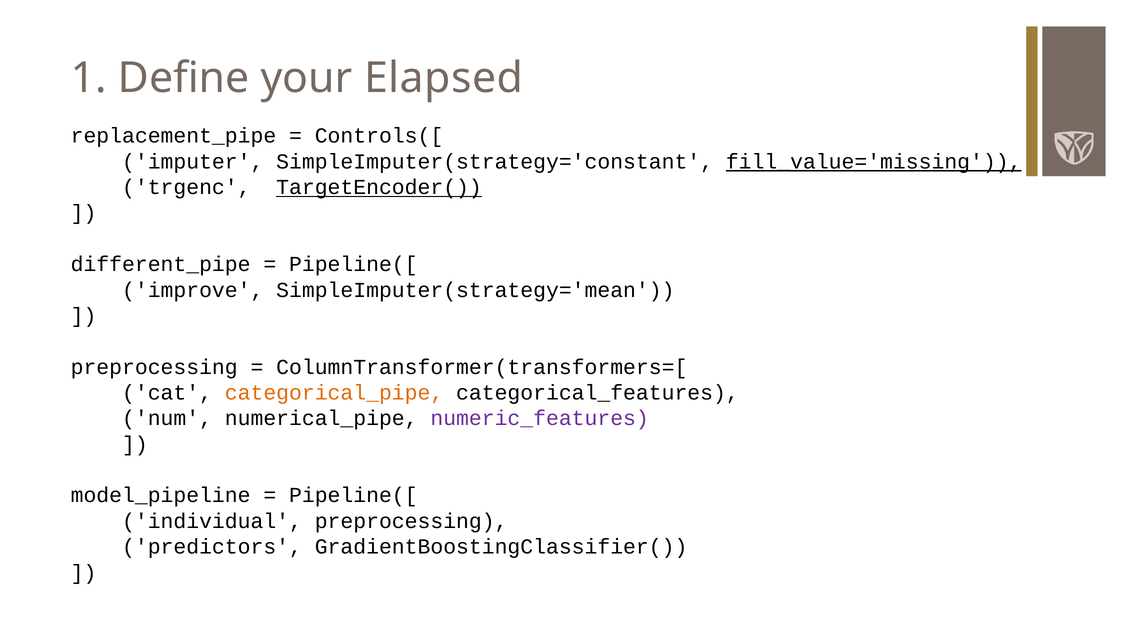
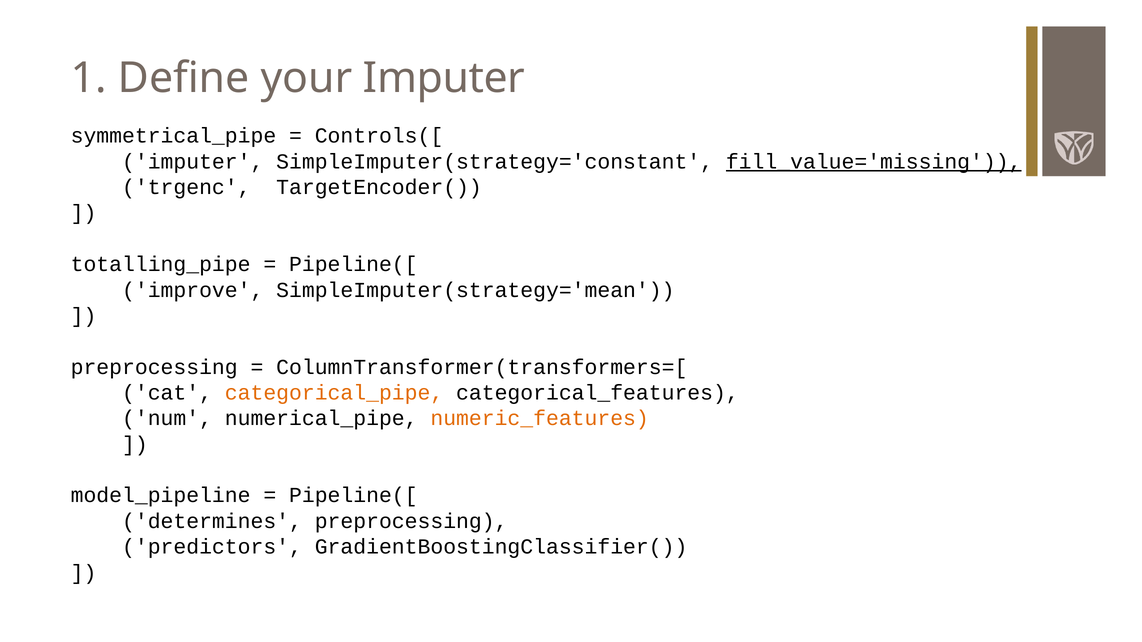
your Elapsed: Elapsed -> Imputer
replacement_pipe: replacement_pipe -> symmetrical_pipe
TargetEncoder( underline: present -> none
different_pipe: different_pipe -> totalling_pipe
numeric_features colour: purple -> orange
individual: individual -> determines
